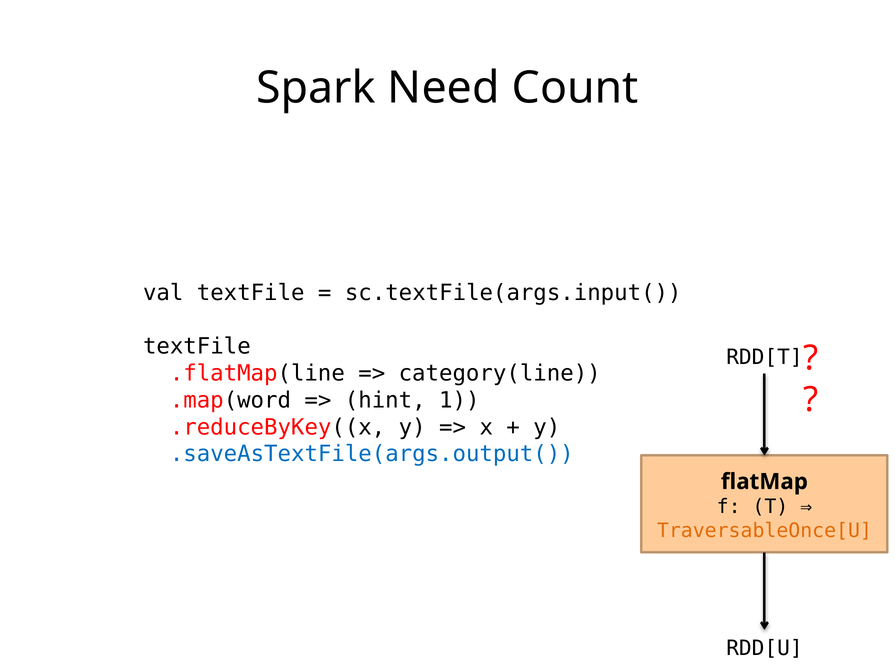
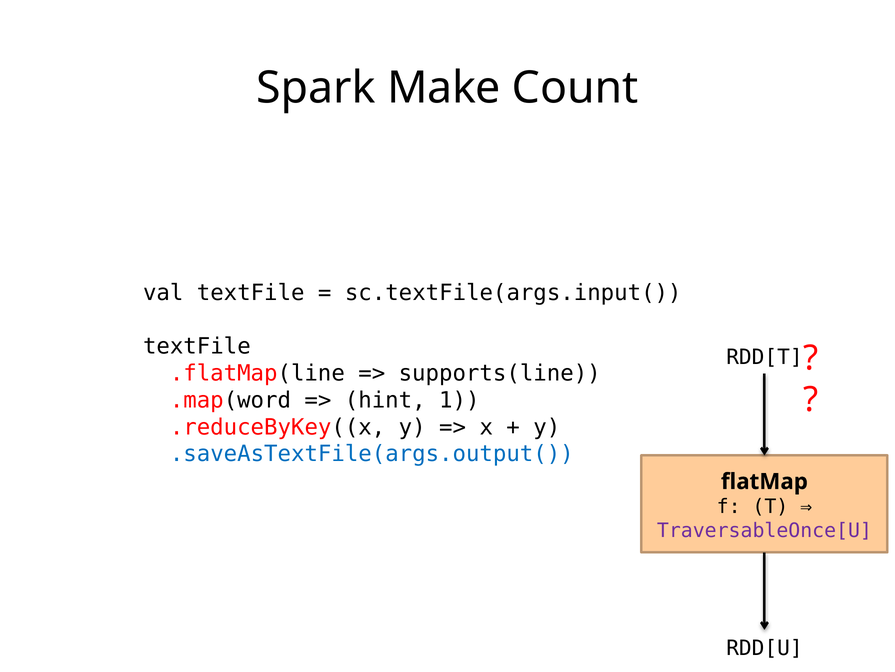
Need: Need -> Make
category(line: category(line -> supports(line
TraversableOnce[U colour: orange -> purple
